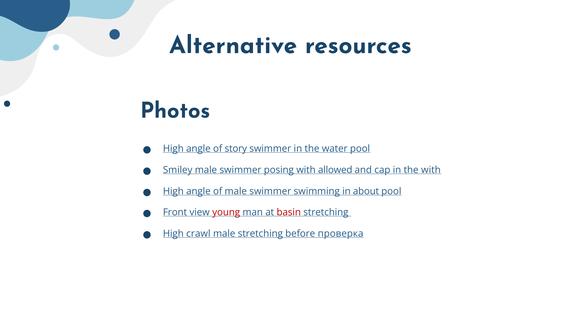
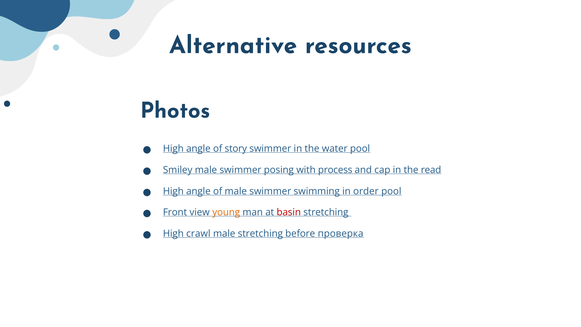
allowed: allowed -> process
the with: with -> read
about: about -> order
young colour: red -> orange
